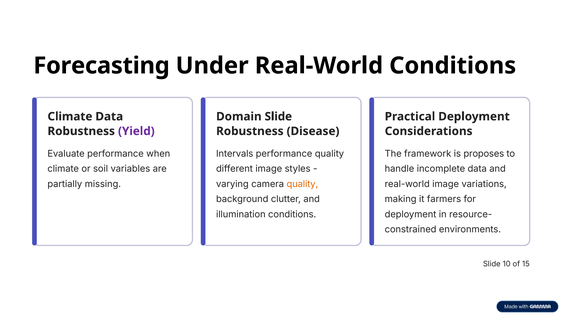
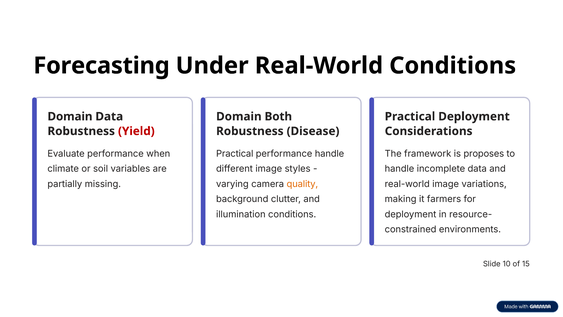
Climate at (70, 116): Climate -> Domain
Domain Slide: Slide -> Both
Yield colour: purple -> red
Intervals at (235, 154): Intervals -> Practical
performance quality: quality -> handle
